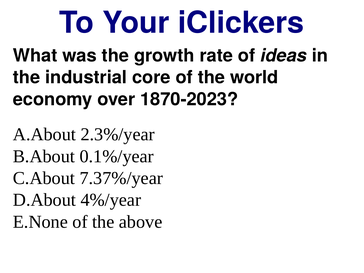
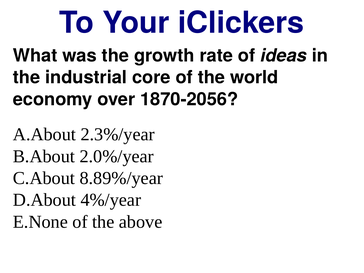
1870-2023: 1870-2023 -> 1870-2056
0.1%/year: 0.1%/year -> 2.0%/year
7.37%/year: 7.37%/year -> 8.89%/year
